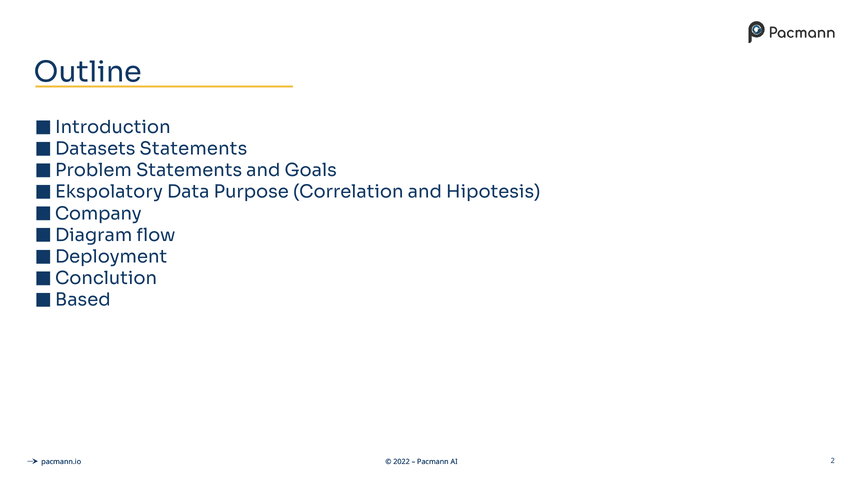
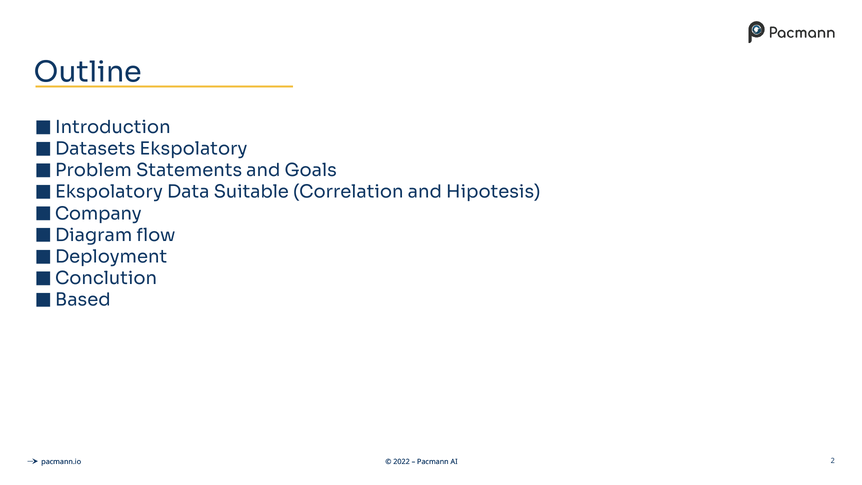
Datasets Statements: Statements -> Ekspolatory
Purpose: Purpose -> Suitable
